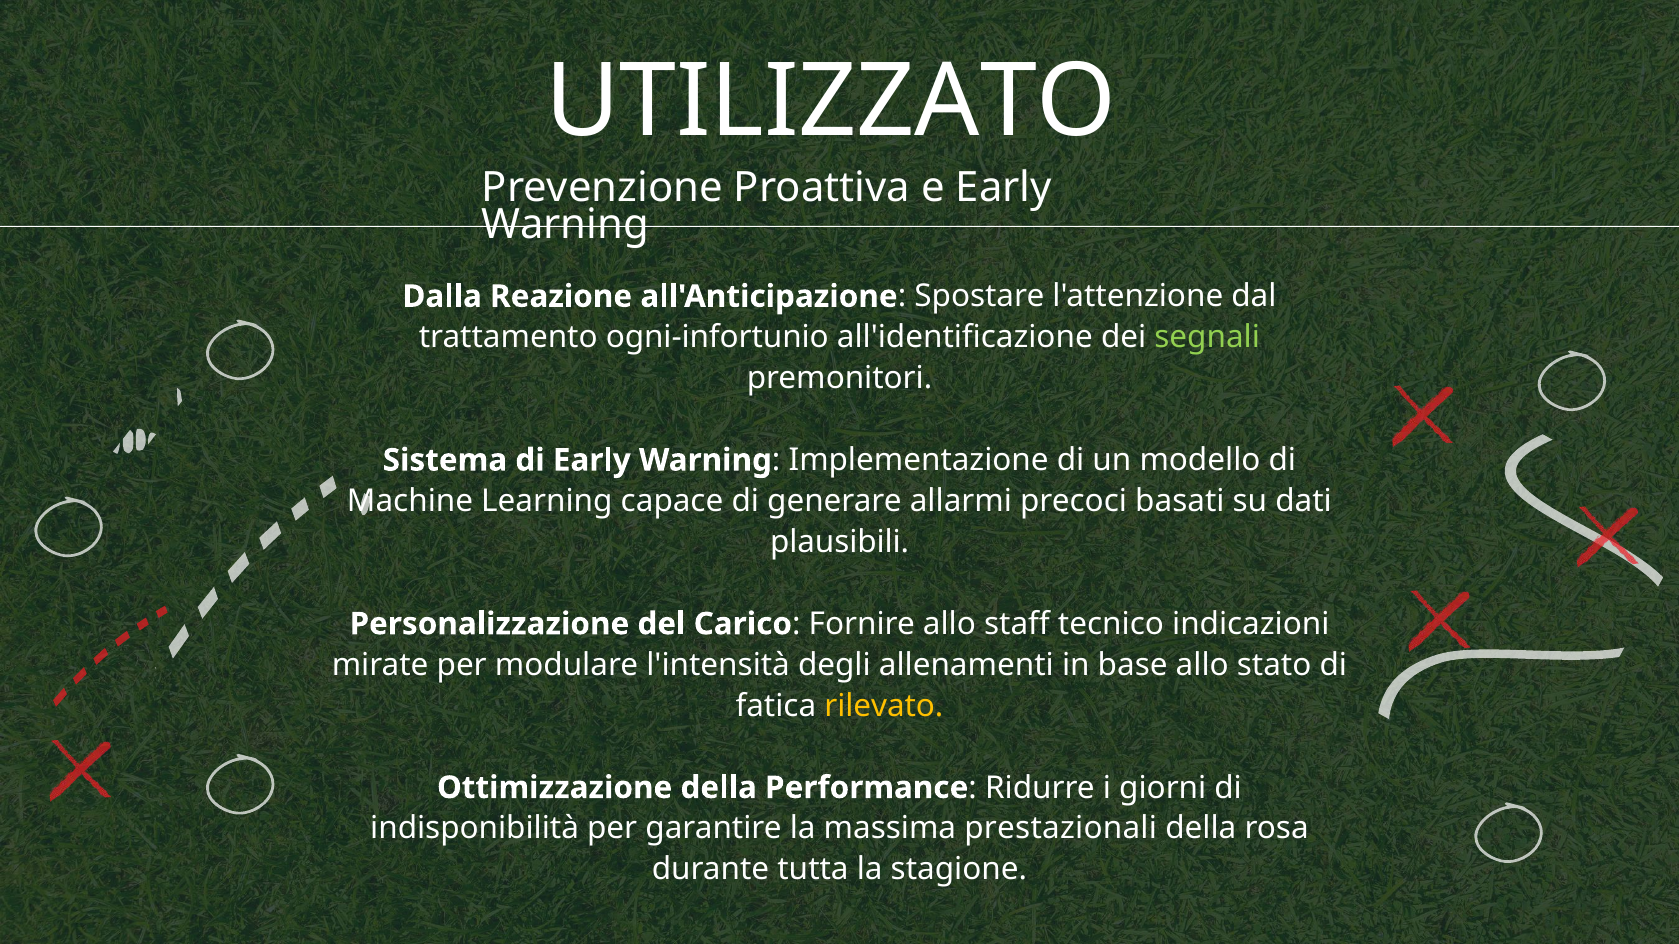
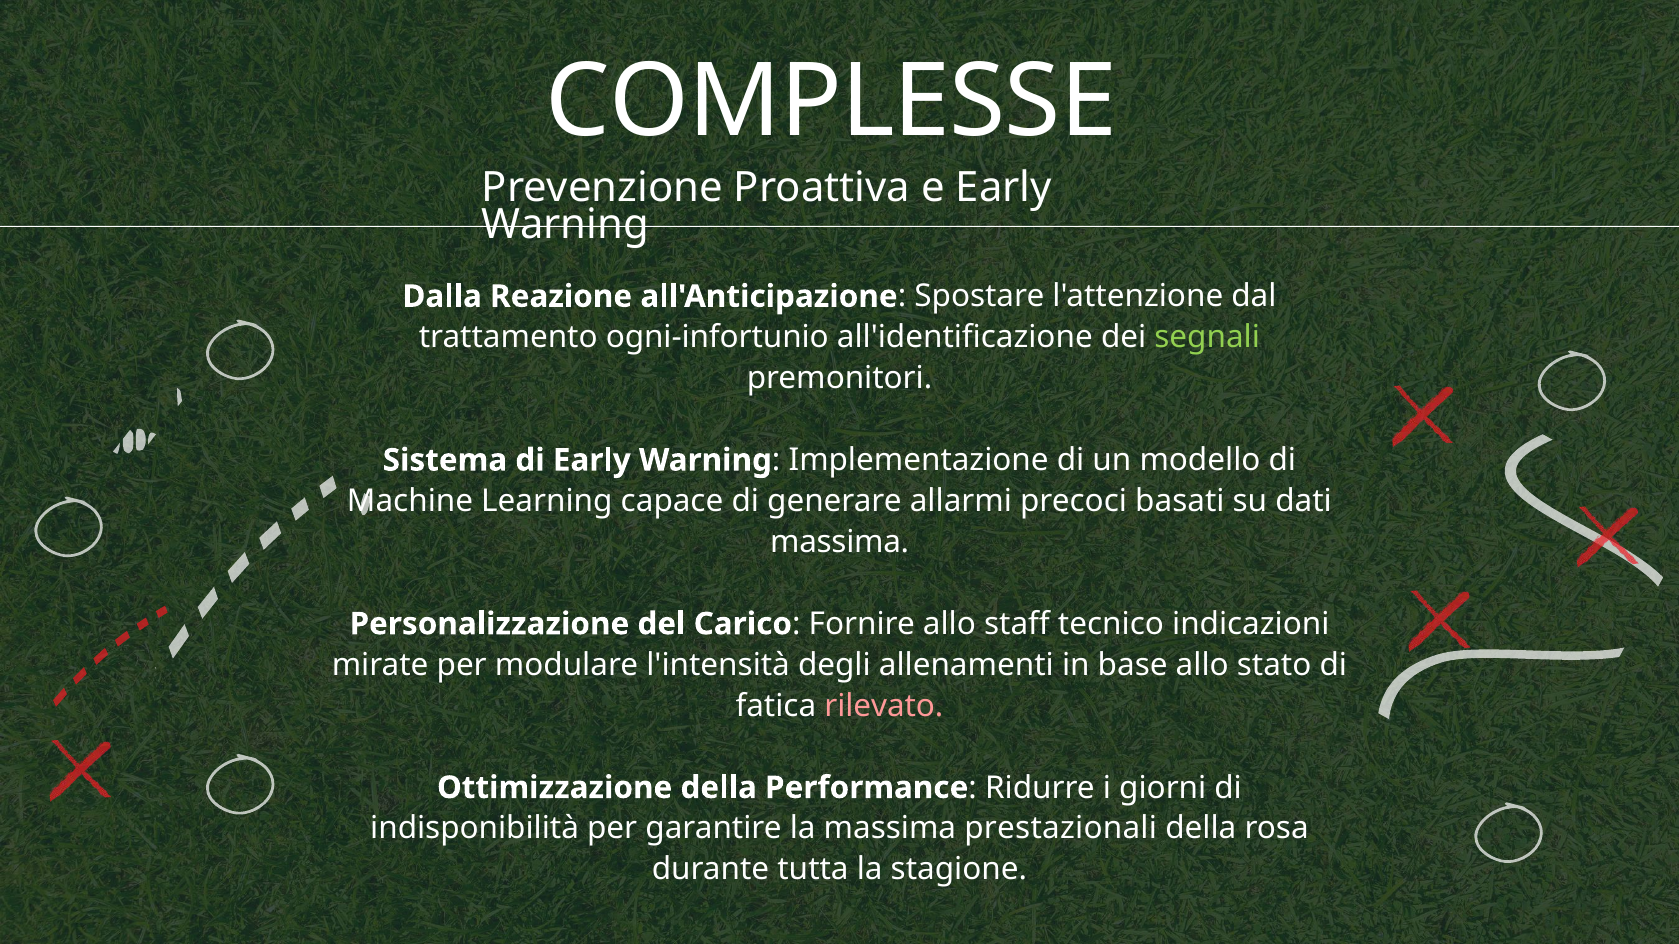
UTILIZZATO: UTILIZZATO -> COMPLESSE
plausibili at (840, 542): plausibili -> massima
rilevato colour: yellow -> pink
